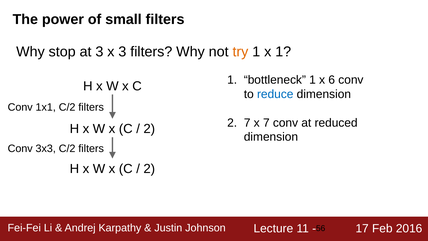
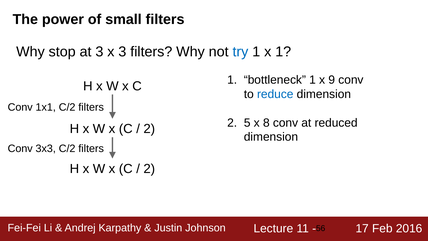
try colour: orange -> blue
6: 6 -> 9
2 7: 7 -> 5
x 7: 7 -> 8
